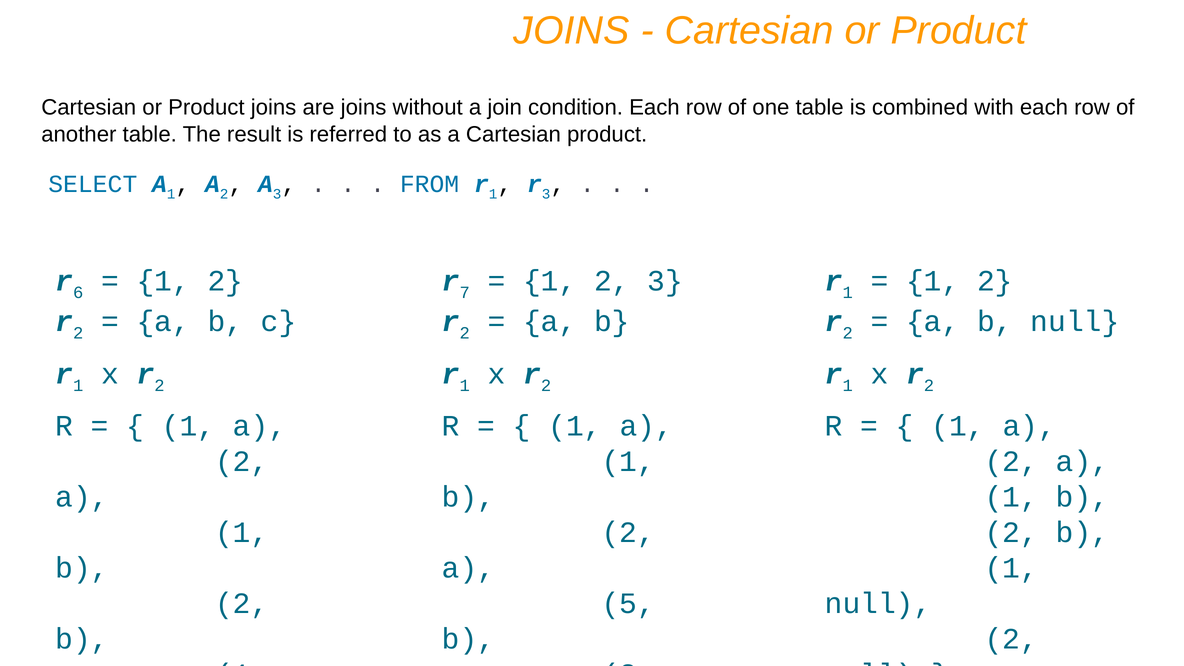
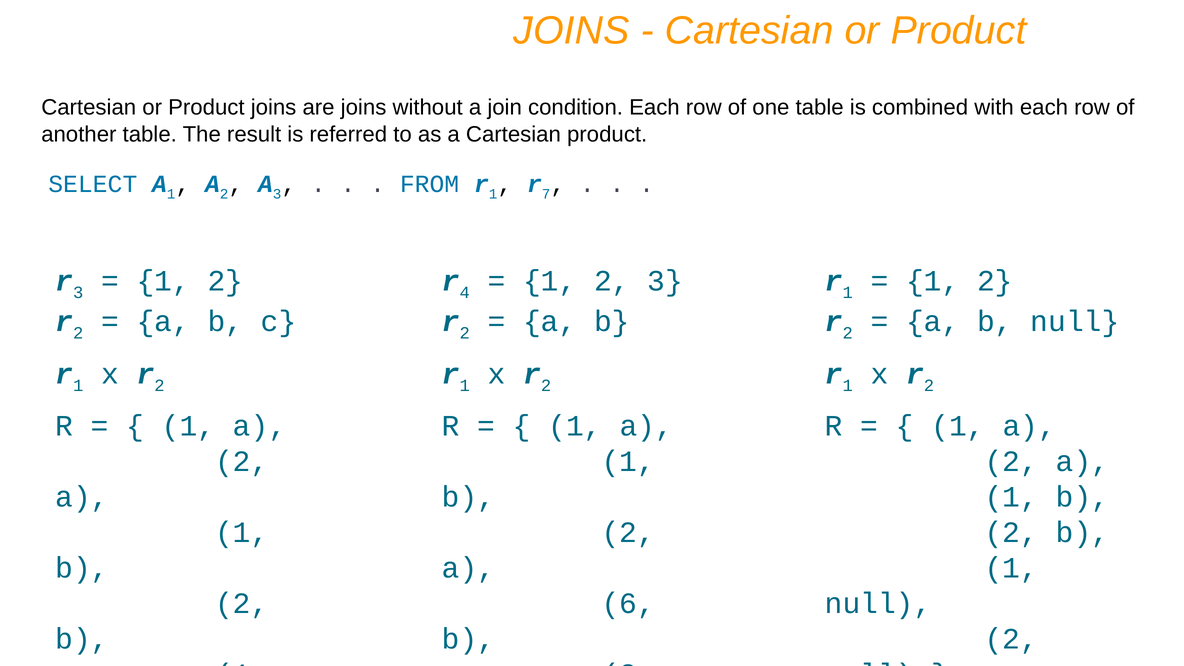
r 3: 3 -> 7
r 6: 6 -> 3
r 7: 7 -> 4
5: 5 -> 6
